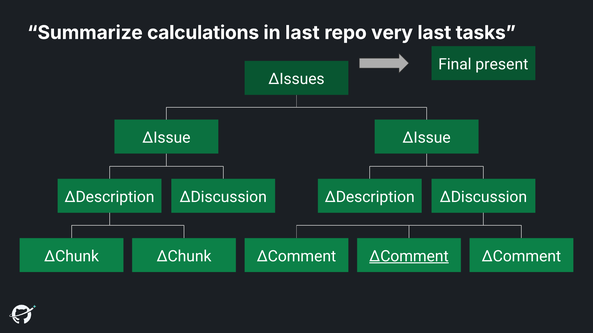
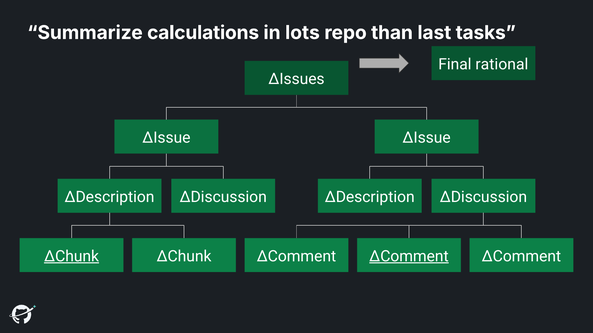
in last: last -> lots
very: very -> than
present: present -> rational
ΔChunk at (72, 257) underline: none -> present
